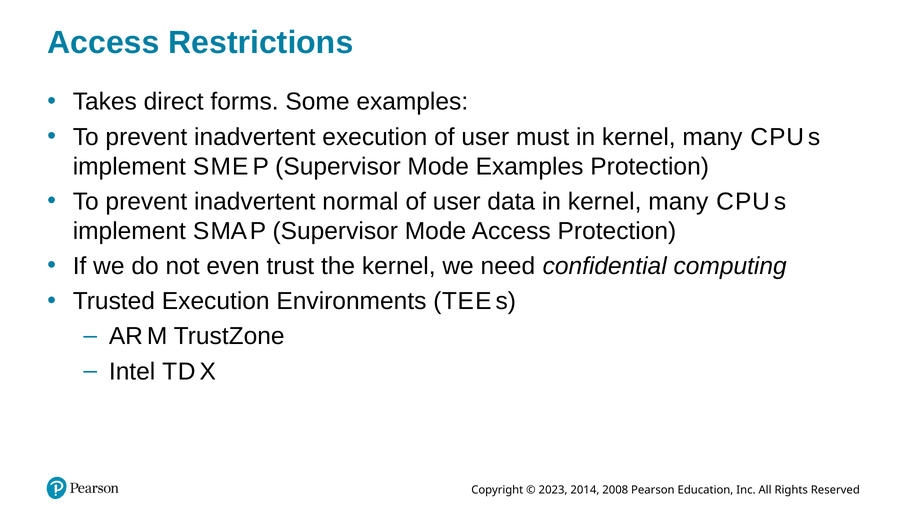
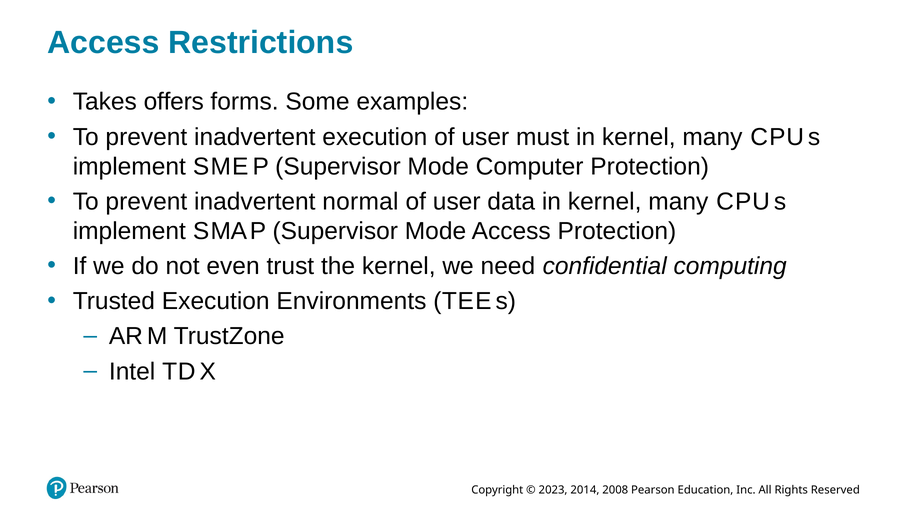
direct: direct -> offers
Mode Examples: Examples -> Computer
